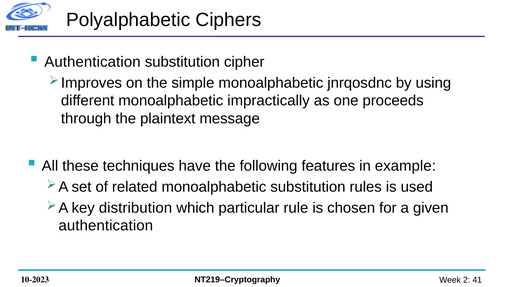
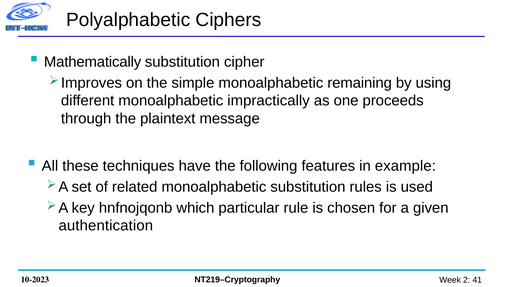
Authentication at (92, 62): Authentication -> Mathematically
jnrqosdnc: jnrqosdnc -> remaining
distribution: distribution -> hnfnojqonb
